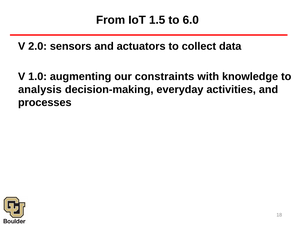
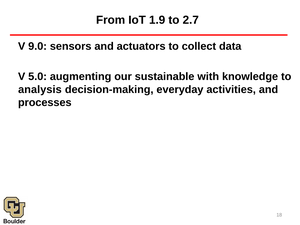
1.5: 1.5 -> 1.9
6.0: 6.0 -> 2.7
2.0: 2.0 -> 9.0
1.0: 1.0 -> 5.0
constraints: constraints -> sustainable
